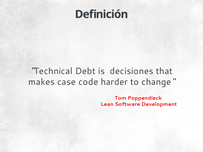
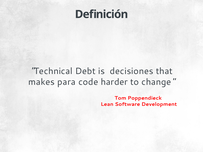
case: case -> para
